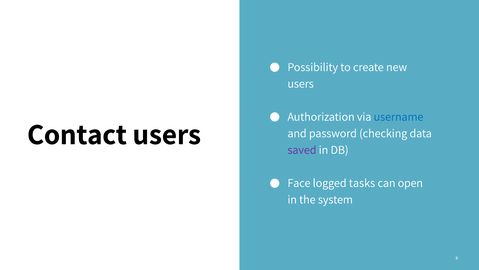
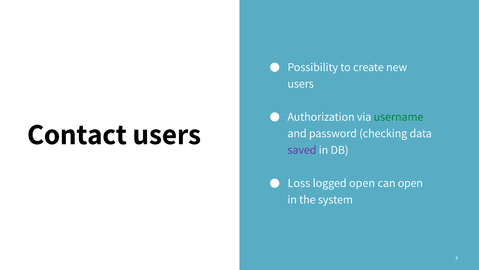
username colour: blue -> green
Face: Face -> Loss
logged tasks: tasks -> open
